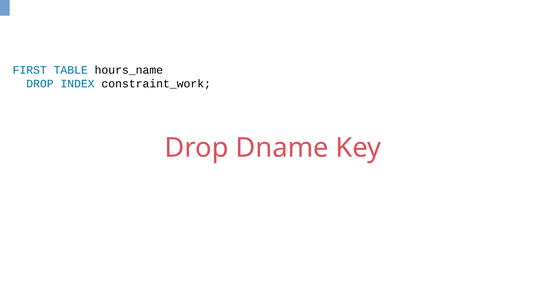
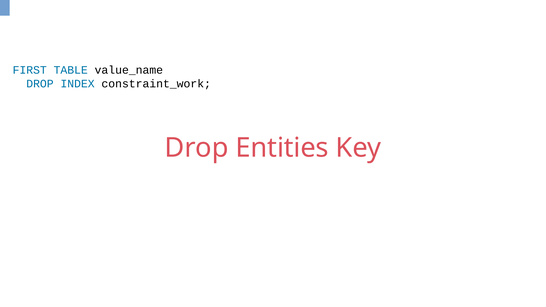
hours_name: hours_name -> value_name
Dname: Dname -> Entities
